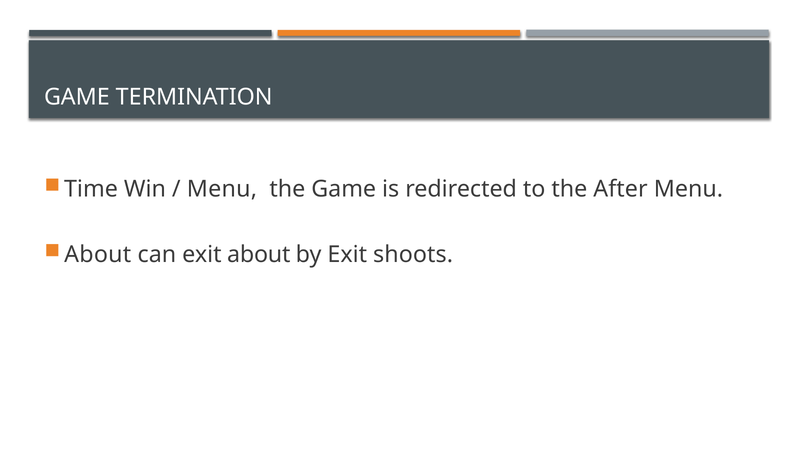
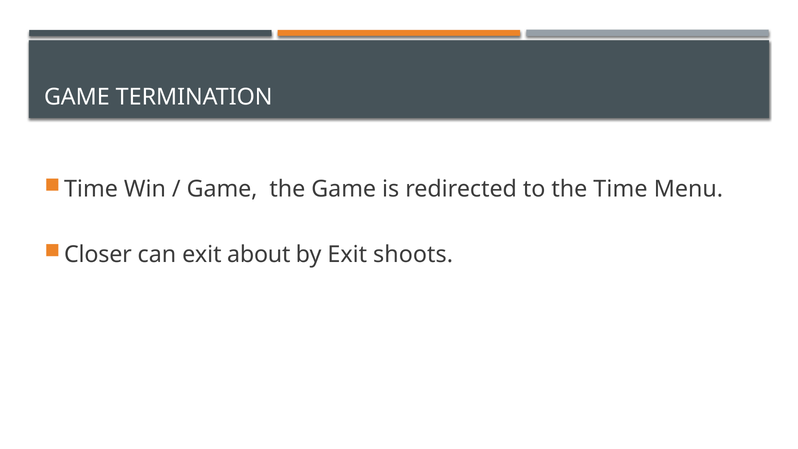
Menu at (222, 189): Menu -> Game
the After: After -> Time
About at (98, 255): About -> Closer
